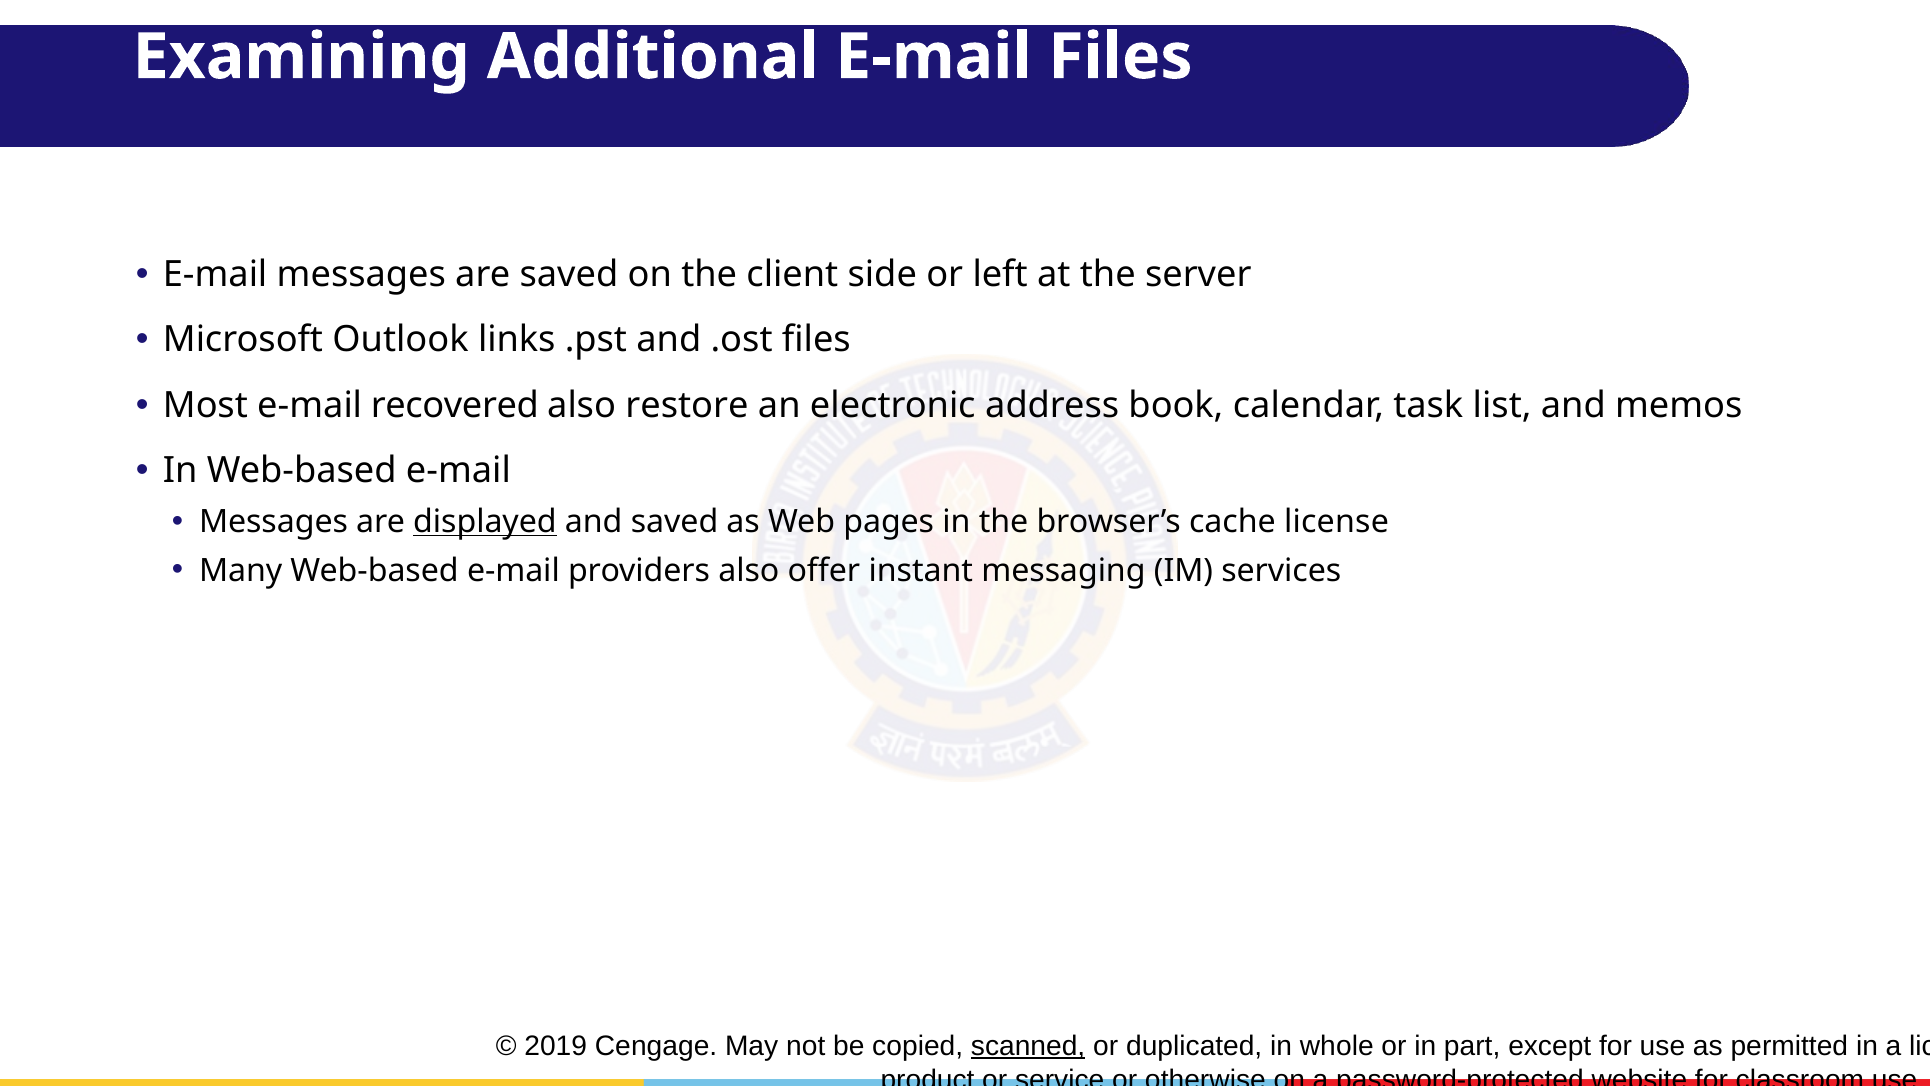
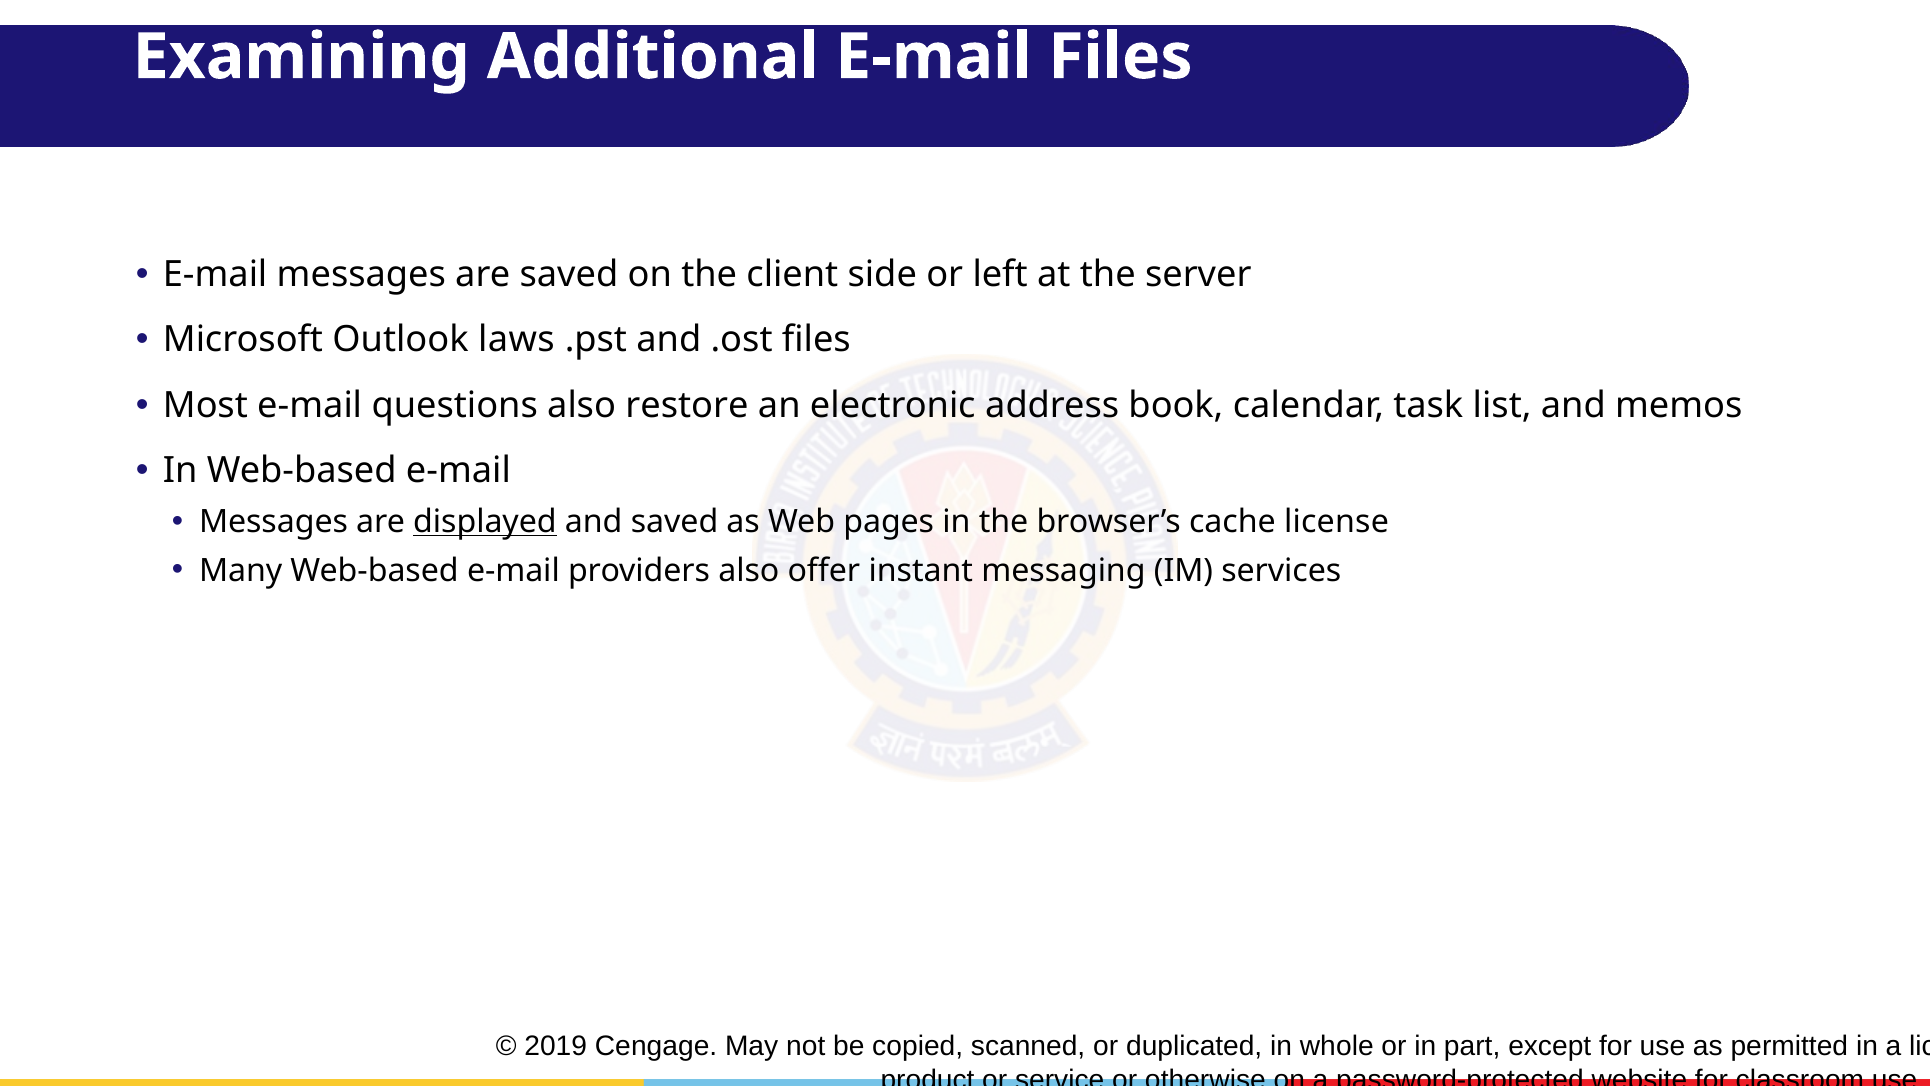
links: links -> laws
recovered: recovered -> questions
scanned underline: present -> none
